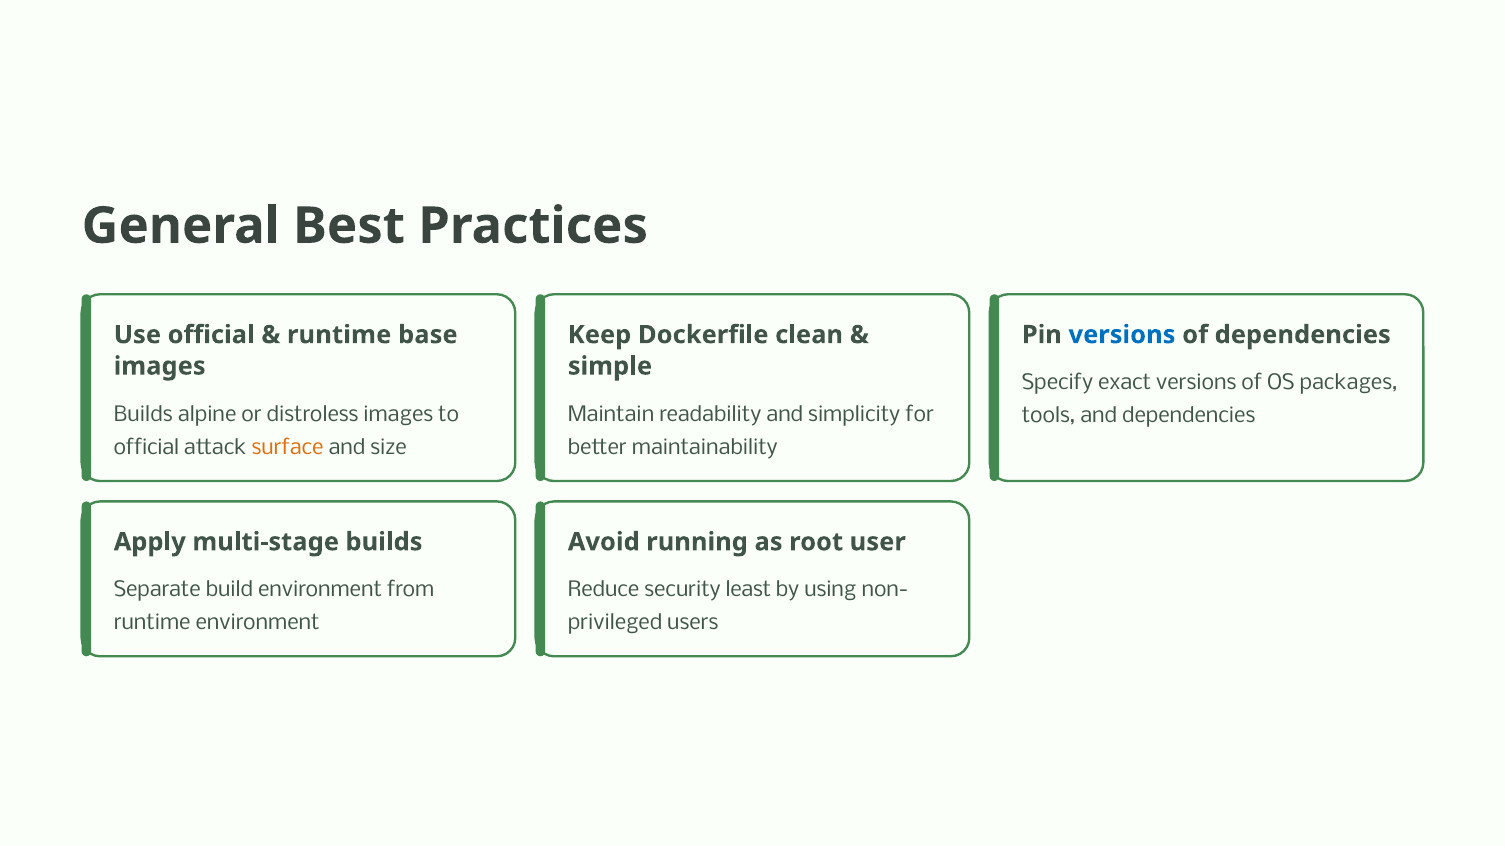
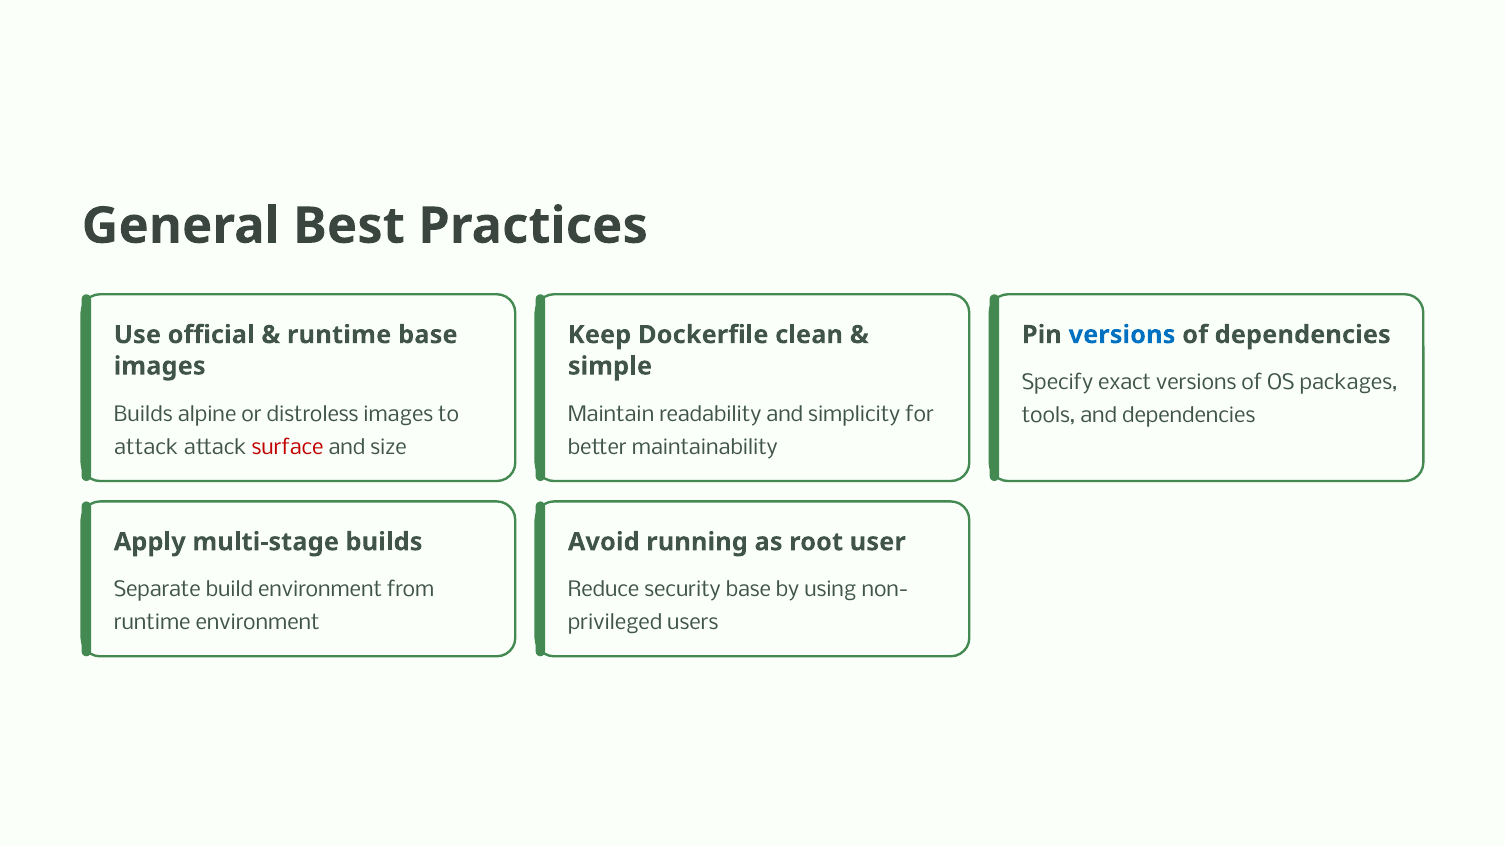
official at (146, 448): official -> attack
surface colour: orange -> red
security least: least -> base
